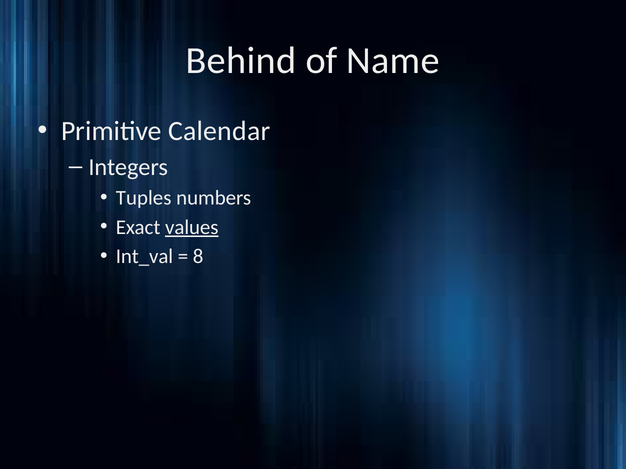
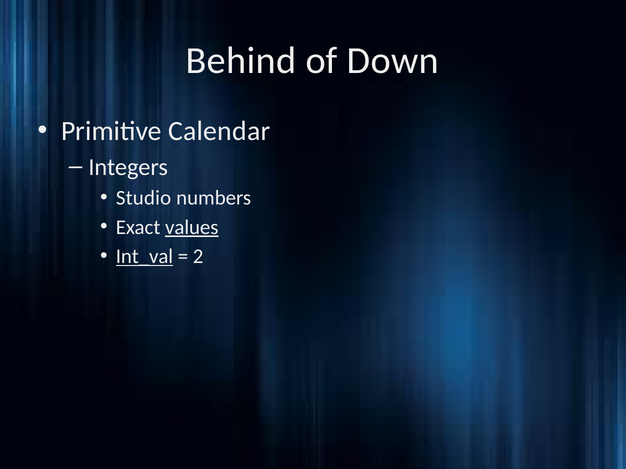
Name: Name -> Down
Tuples: Tuples -> Studio
Int_val underline: none -> present
8: 8 -> 2
